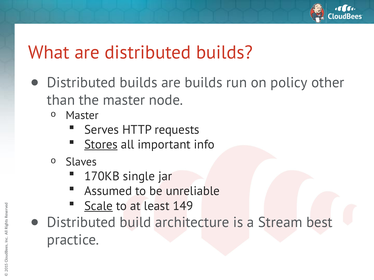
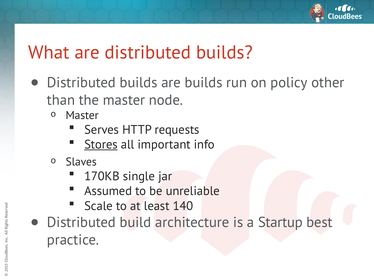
Scale underline: present -> none
149: 149 -> 140
Stream: Stream -> Startup
